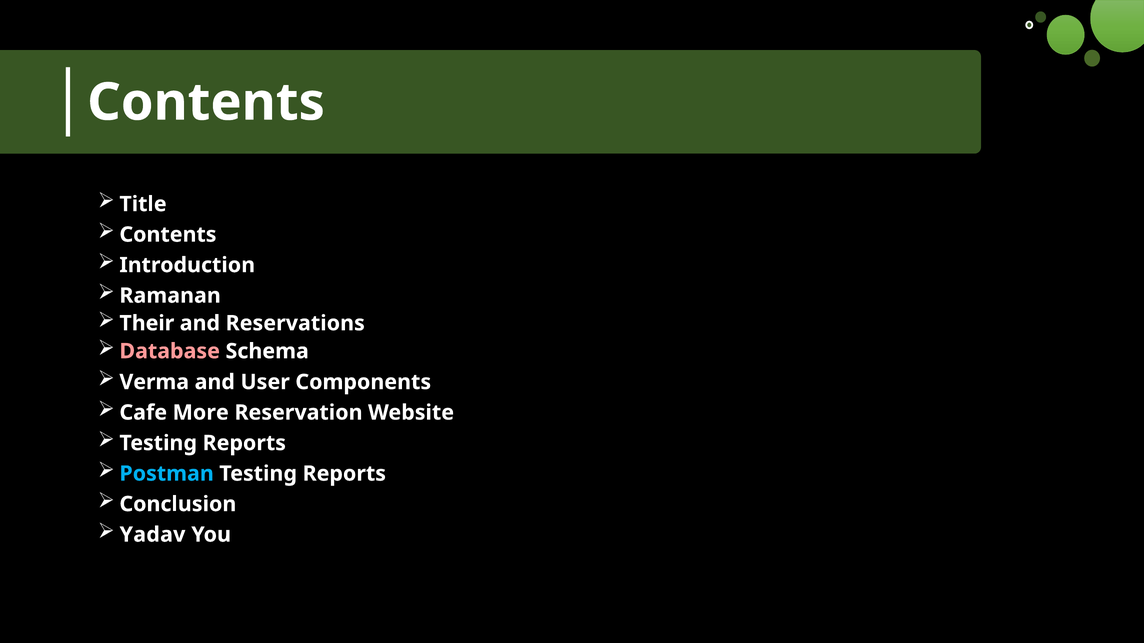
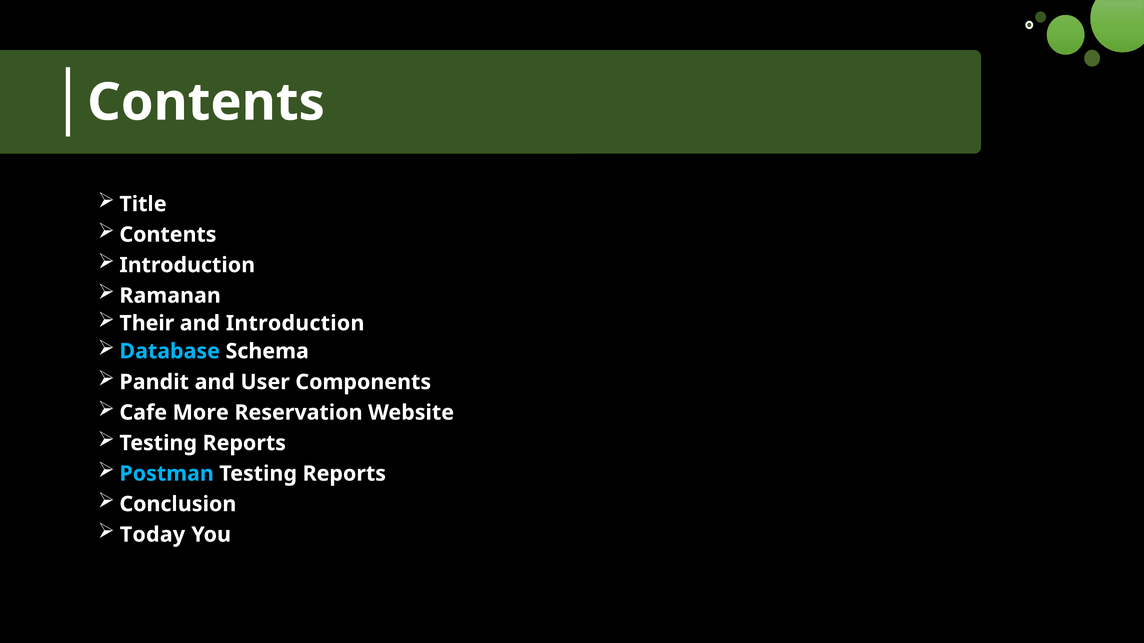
and Reservations: Reservations -> Introduction
Database colour: pink -> light blue
Verma: Verma -> Pandit
Yadav: Yadav -> Today
